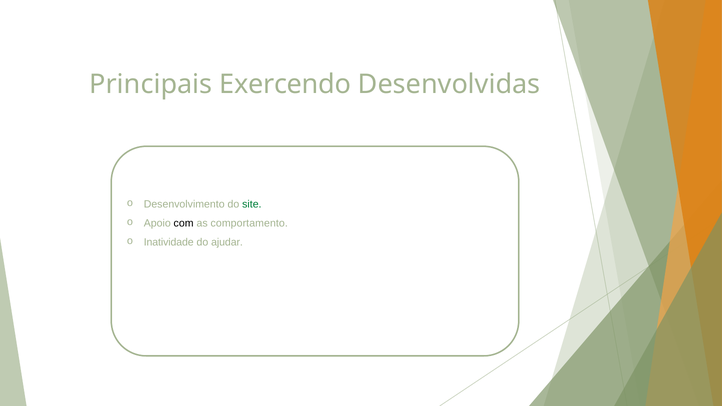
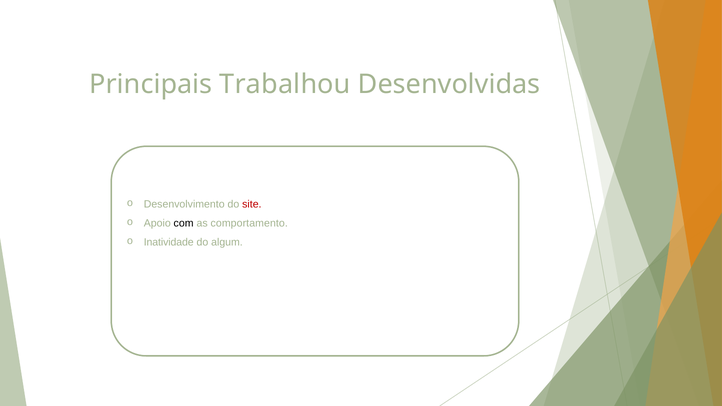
Exercendo: Exercendo -> Trabalhou
site colour: green -> red
ajudar: ajudar -> algum
